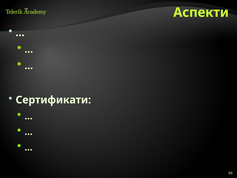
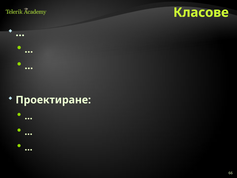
Аспекти: Аспекти -> Класове
Сертификати: Сертификати -> Проектиране
